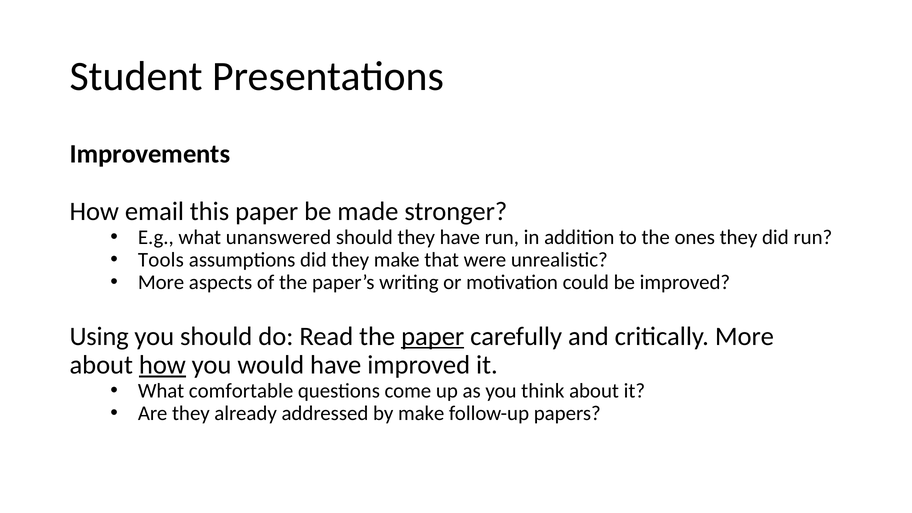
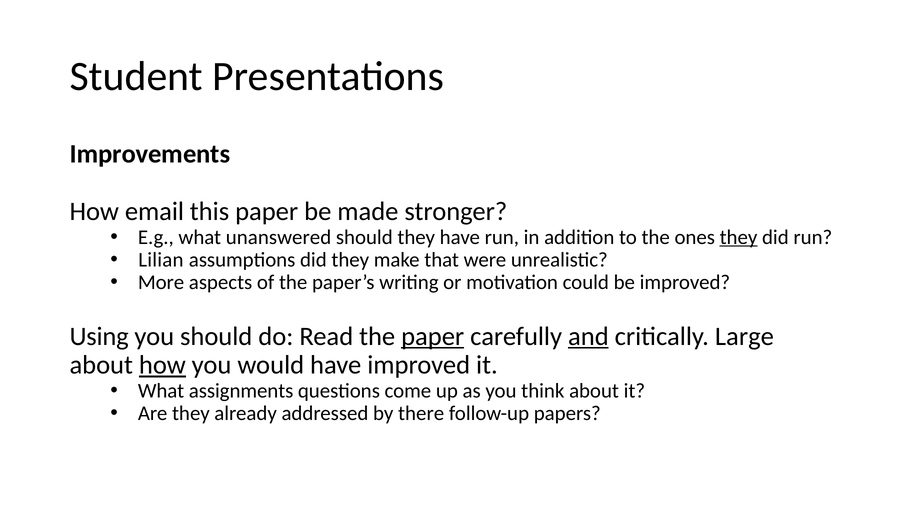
they at (739, 237) underline: none -> present
Tools: Tools -> Lilian
and underline: none -> present
critically More: More -> Large
comfortable: comfortable -> assignments
by make: make -> there
